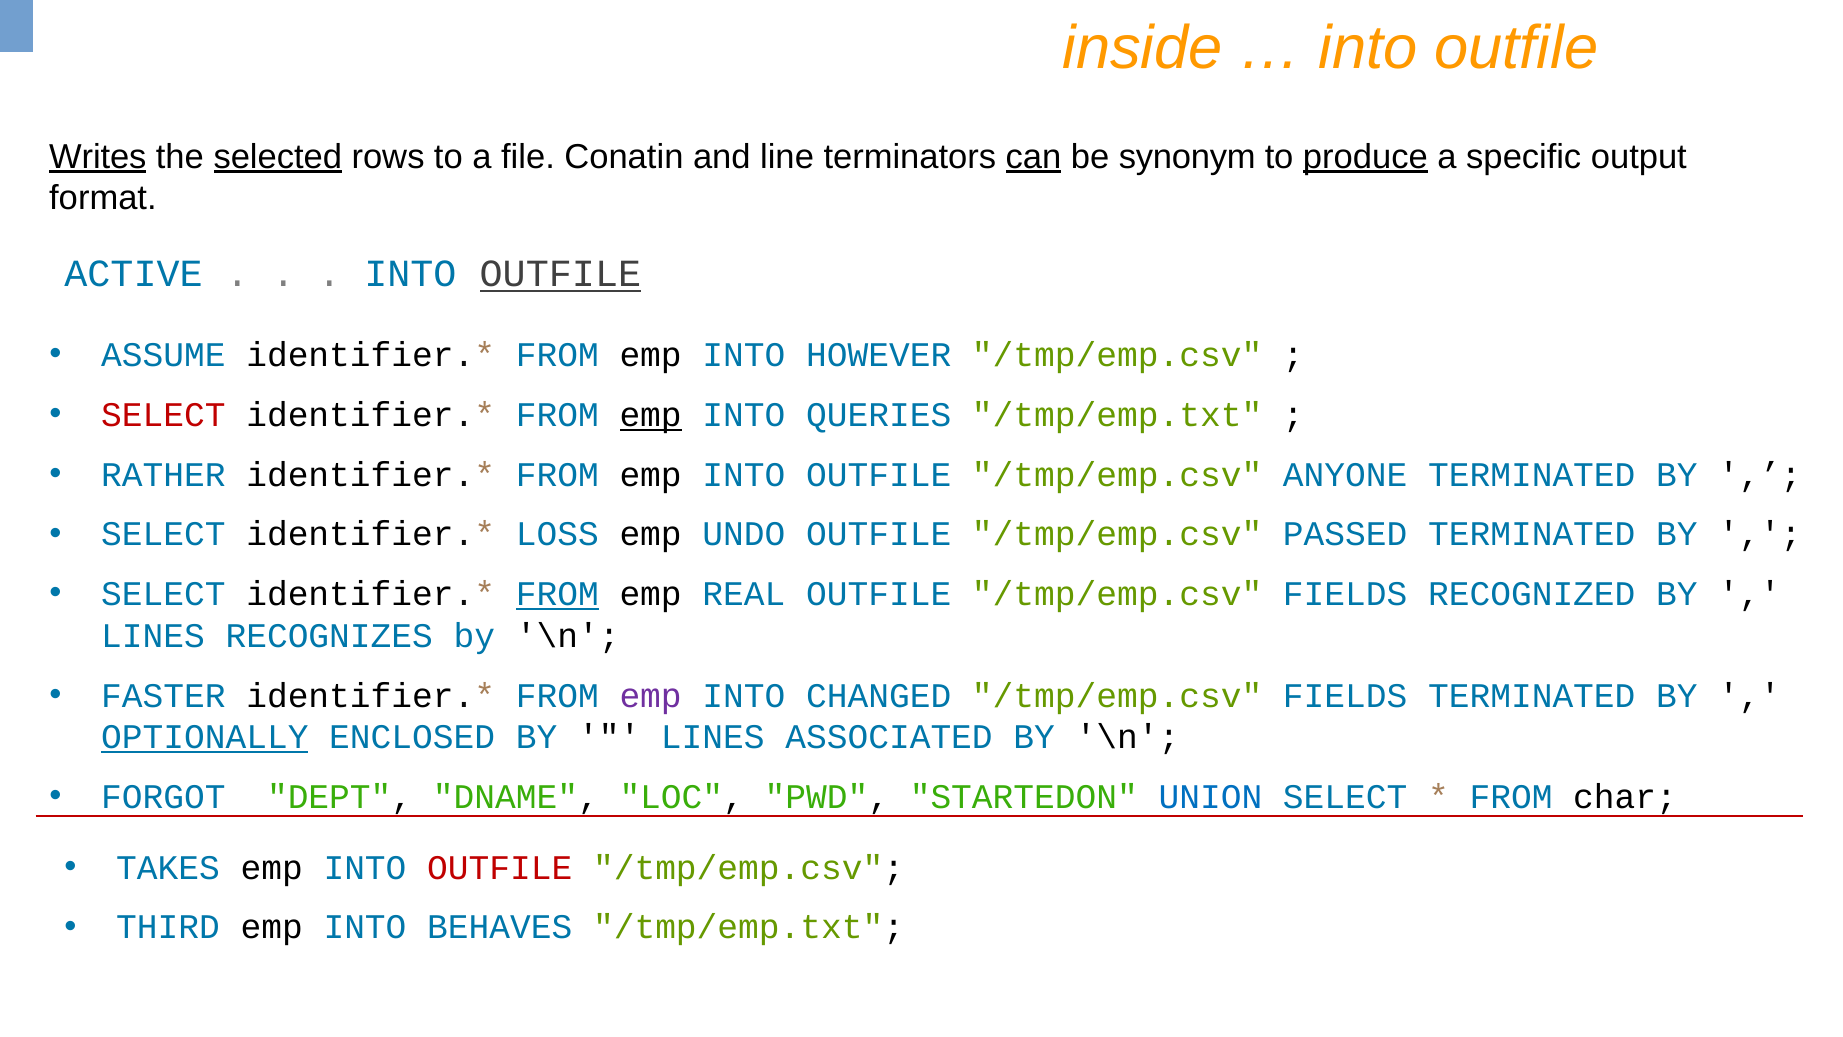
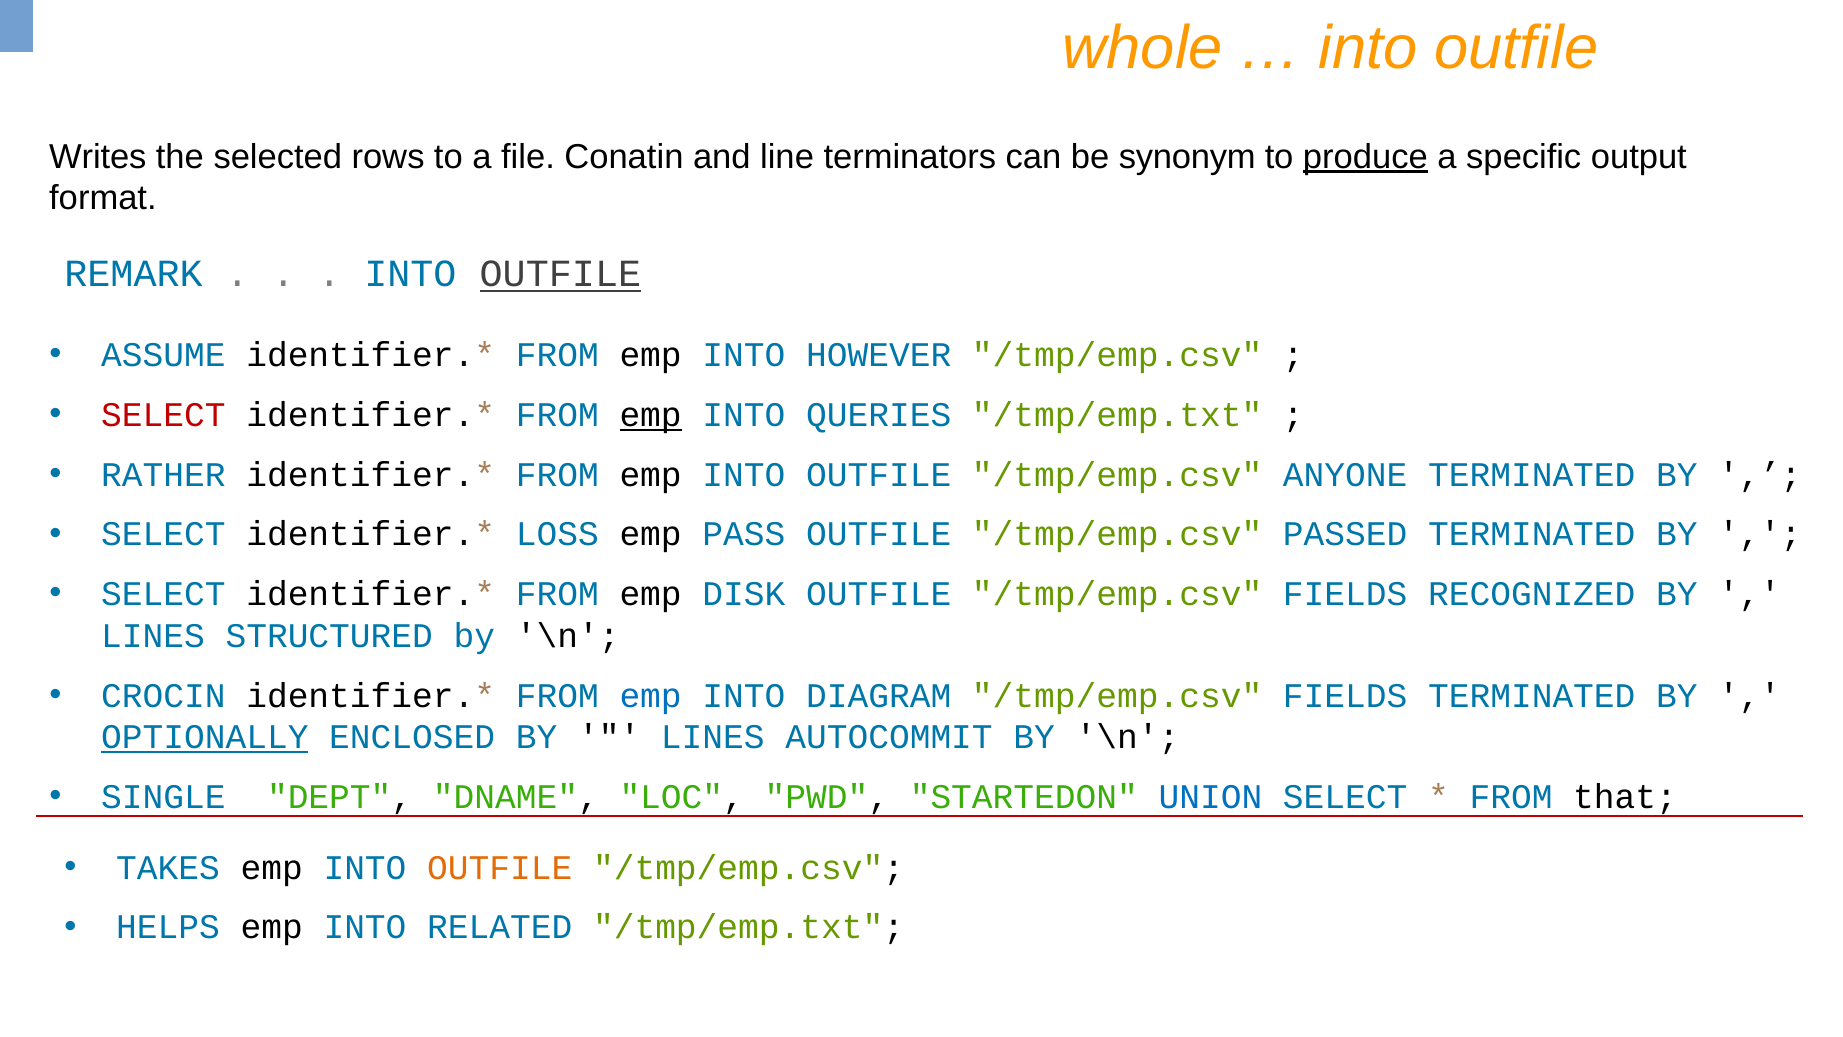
inside: inside -> whole
Writes underline: present -> none
selected underline: present -> none
can underline: present -> none
ACTIVE: ACTIVE -> REMARK
UNDO: UNDO -> PASS
FROM at (557, 594) underline: present -> none
REAL: REAL -> DISK
RECOGNIZES: RECOGNIZES -> STRUCTURED
FASTER: FASTER -> CROCIN
emp at (651, 696) colour: purple -> blue
CHANGED: CHANGED -> DIAGRAM
ASSOCIATED: ASSOCIATED -> AUTOCOMMIT
FORGOT: FORGOT -> SINGLE
char: char -> that
OUTFILE at (500, 867) colour: red -> orange
THIRD: THIRD -> HELPS
BEHAVES: BEHAVES -> RELATED
